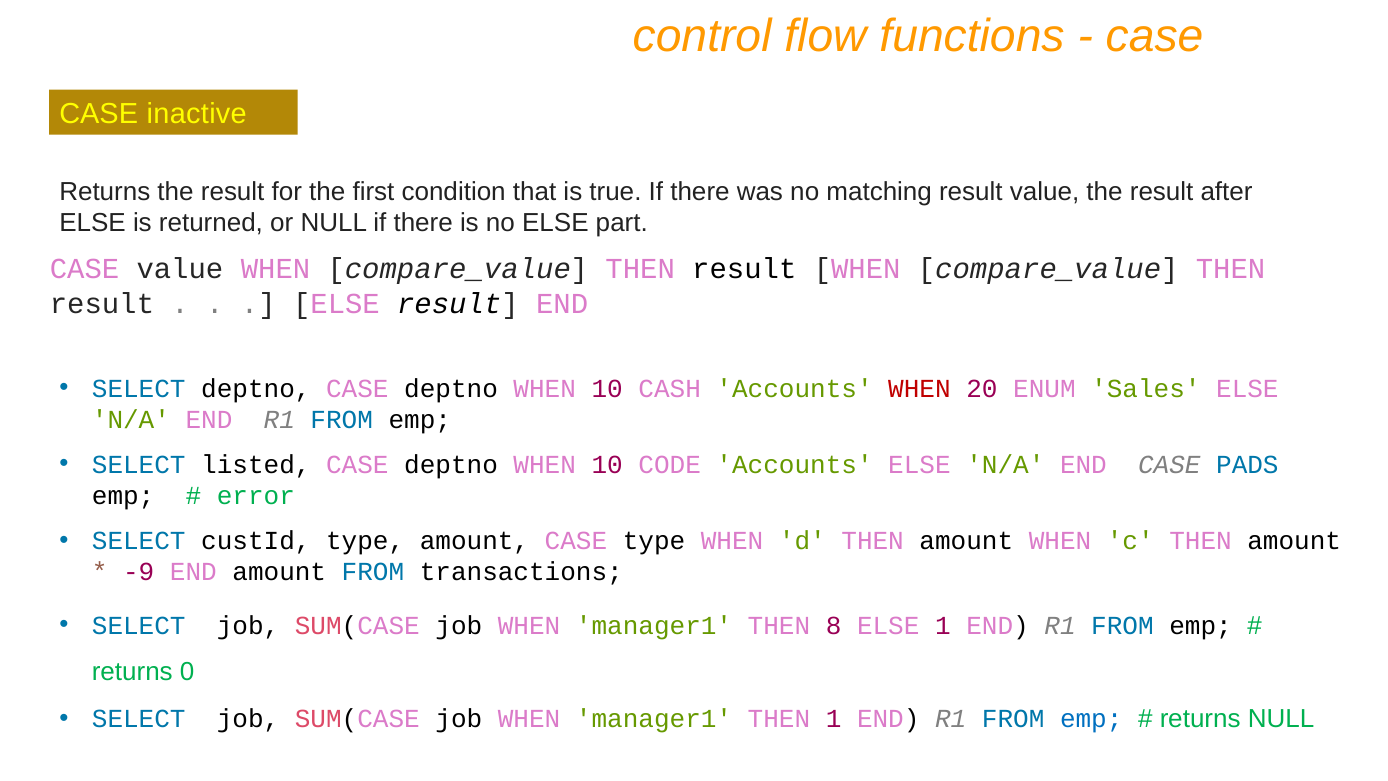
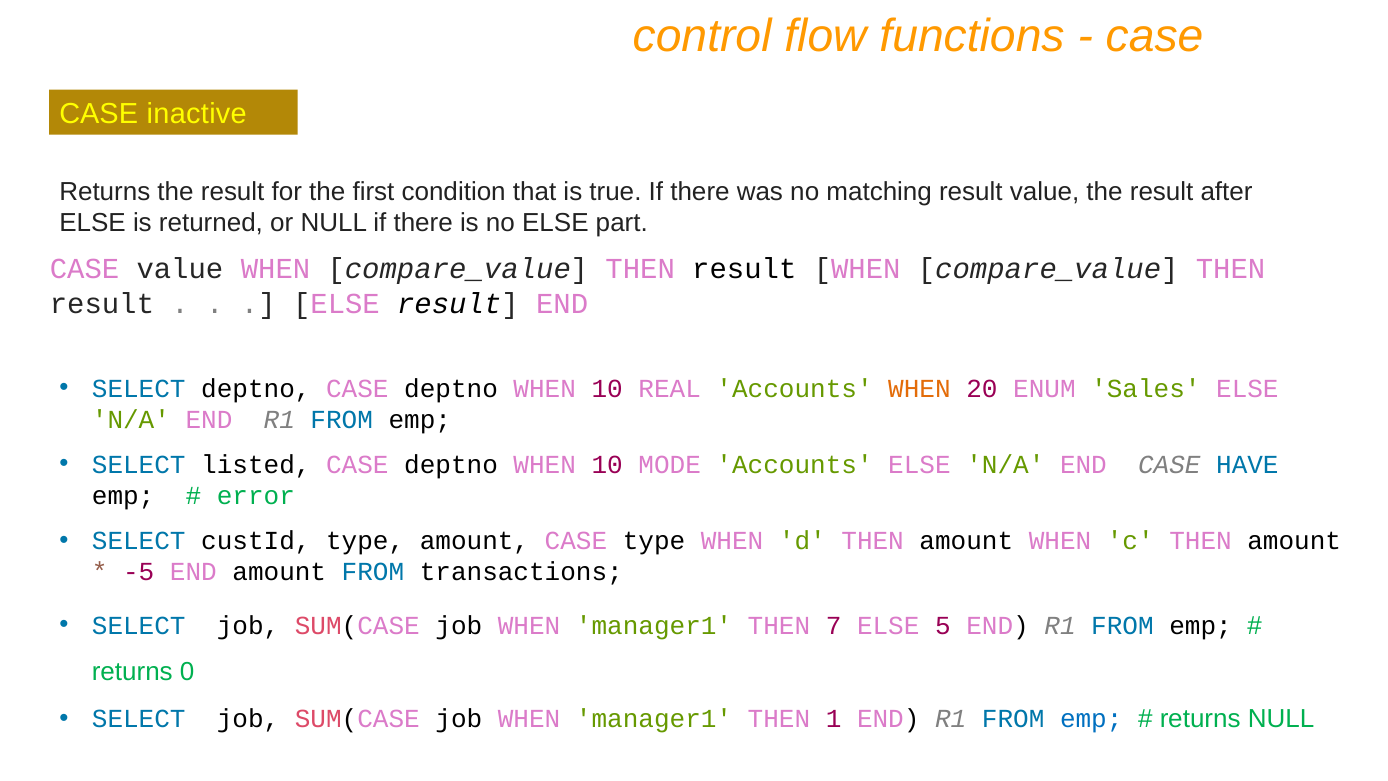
CASH: CASH -> REAL
WHEN at (919, 388) colour: red -> orange
CODE: CODE -> MODE
PADS: PADS -> HAVE
-9: -9 -> -5
8: 8 -> 7
ELSE 1: 1 -> 5
